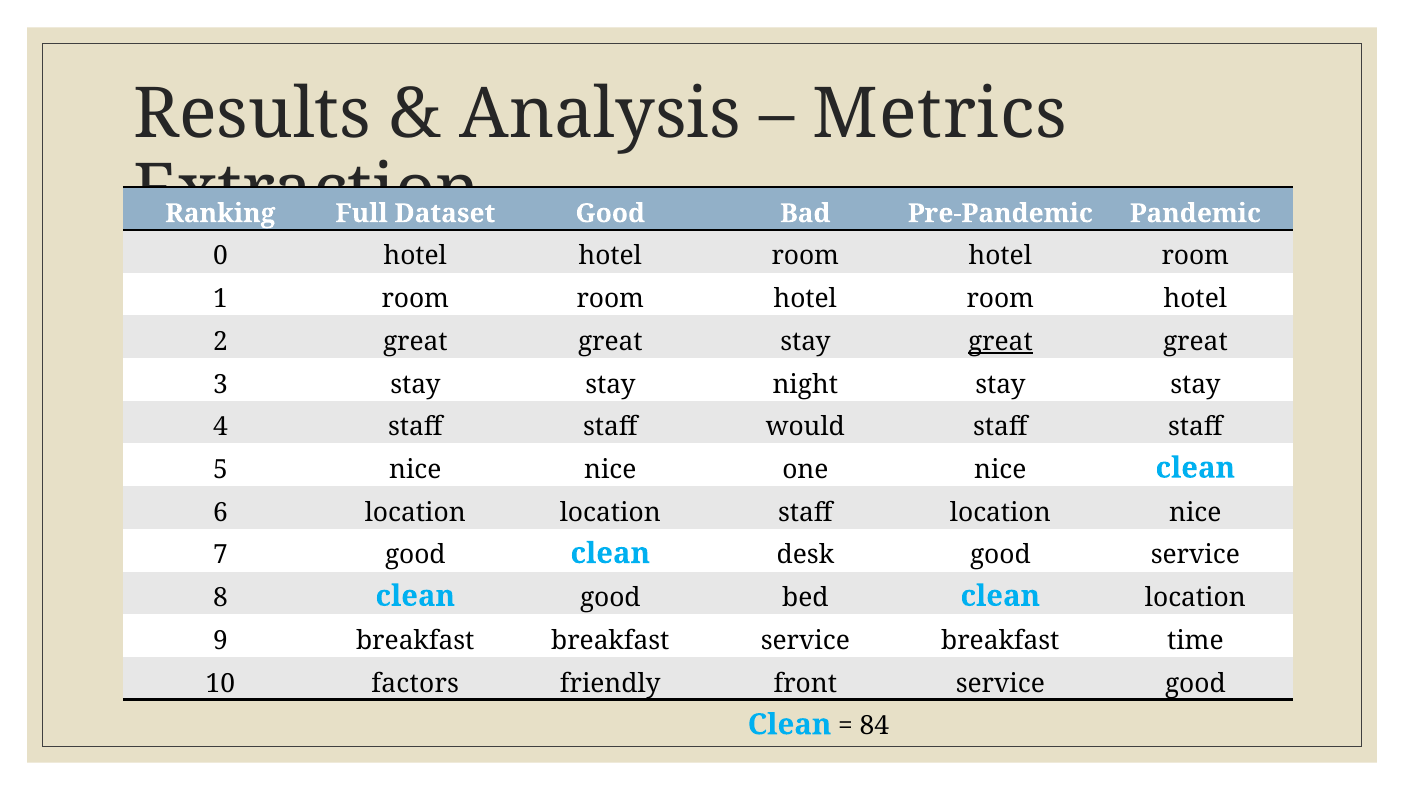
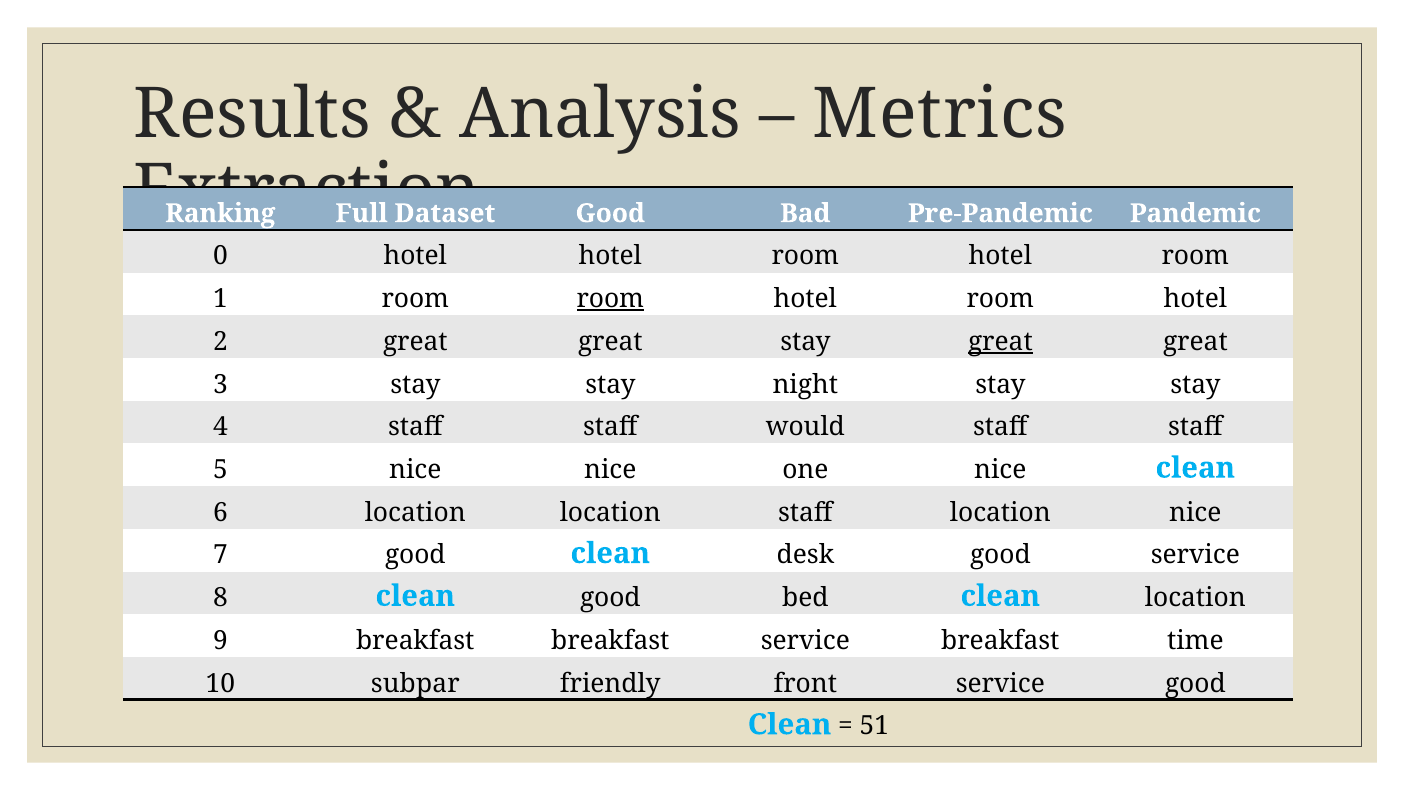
room at (610, 299) underline: none -> present
factors: factors -> subpar
84: 84 -> 51
